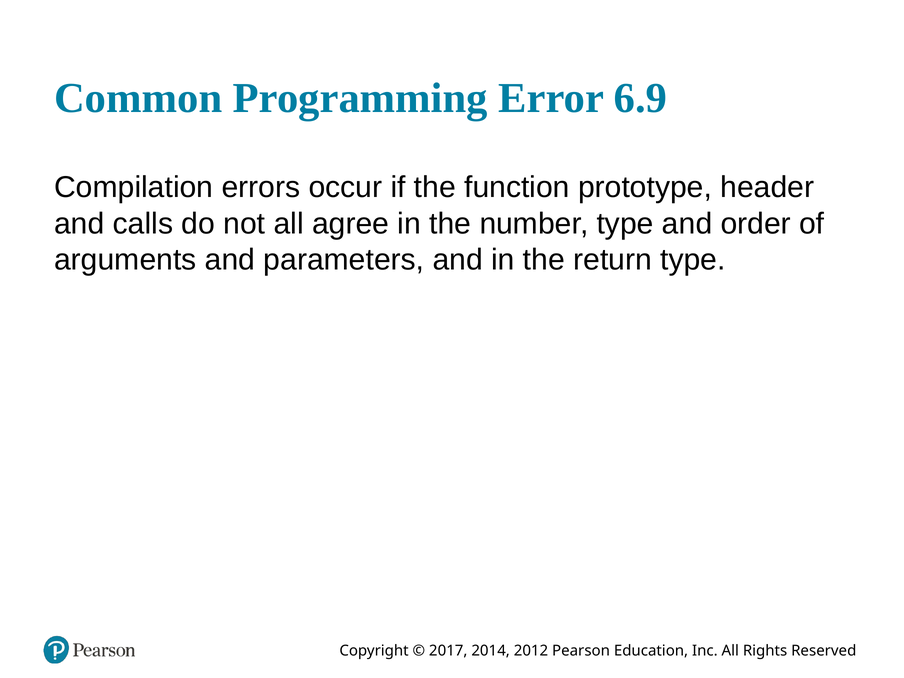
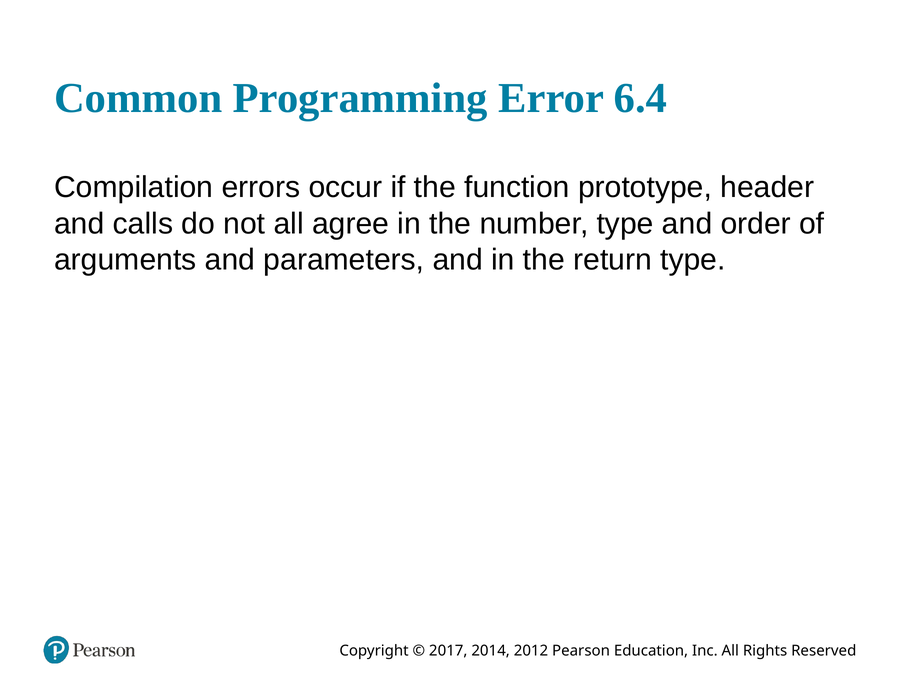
6.9: 6.9 -> 6.4
